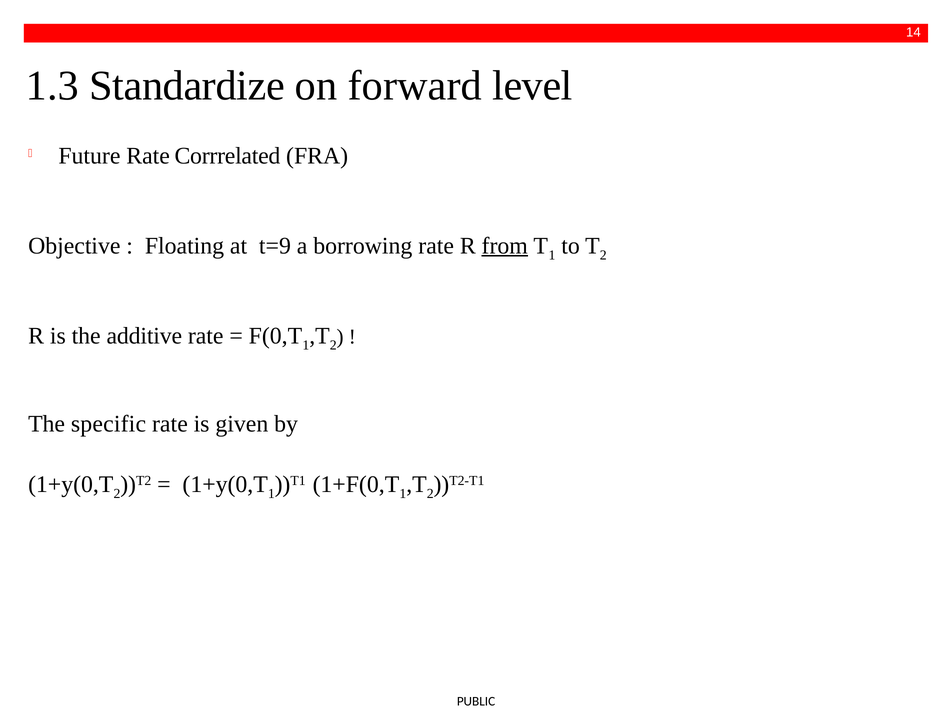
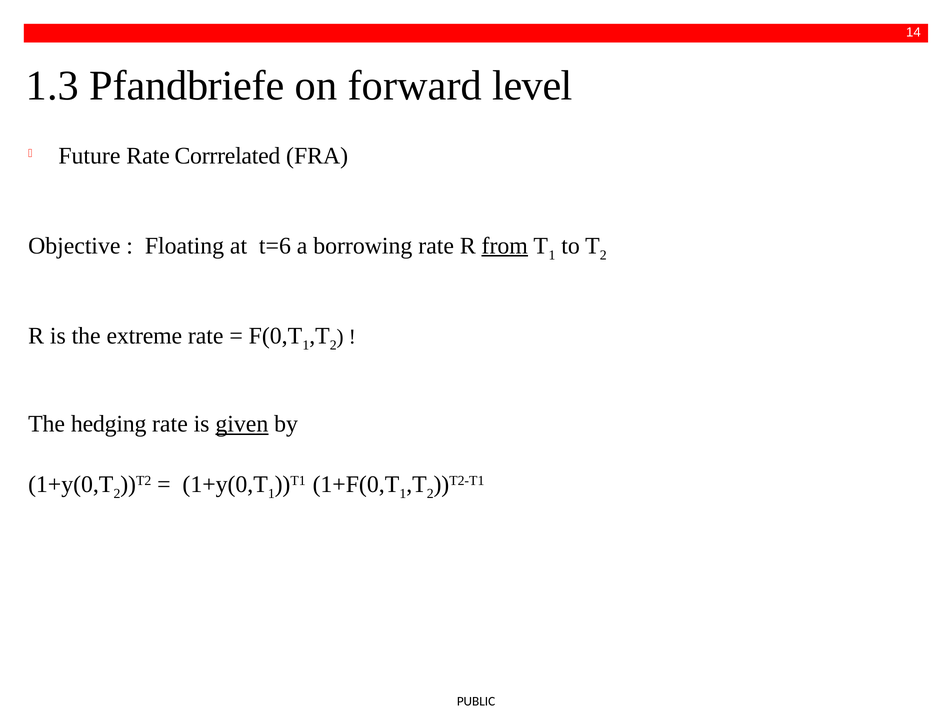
Standardize: Standardize -> Pfandbriefe
t=9: t=9 -> t=6
additive: additive -> extreme
specific: specific -> hedging
given underline: none -> present
